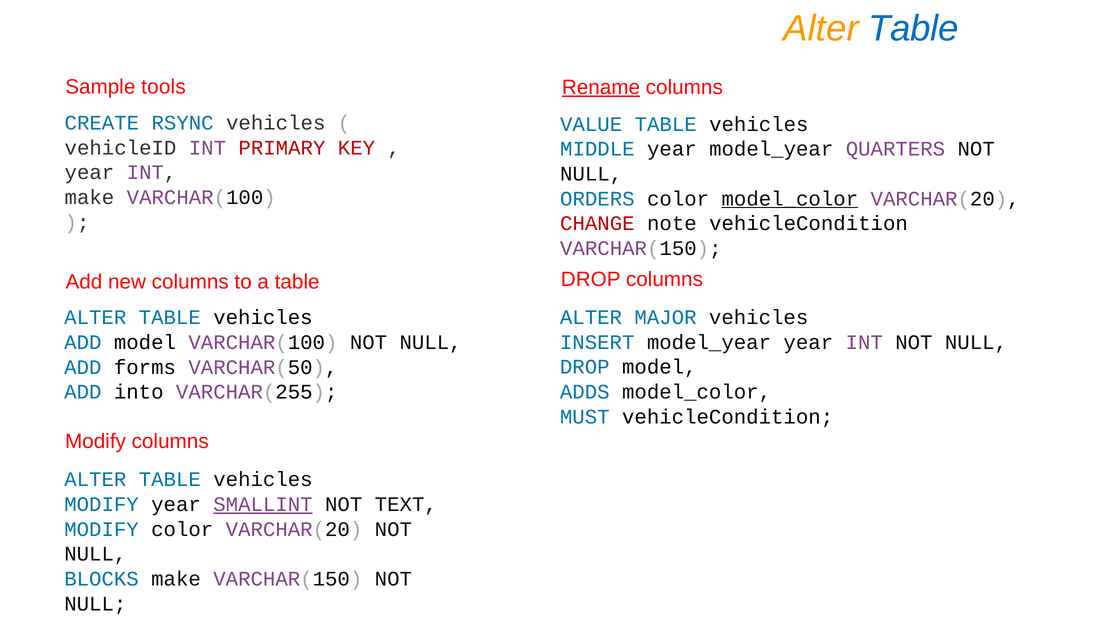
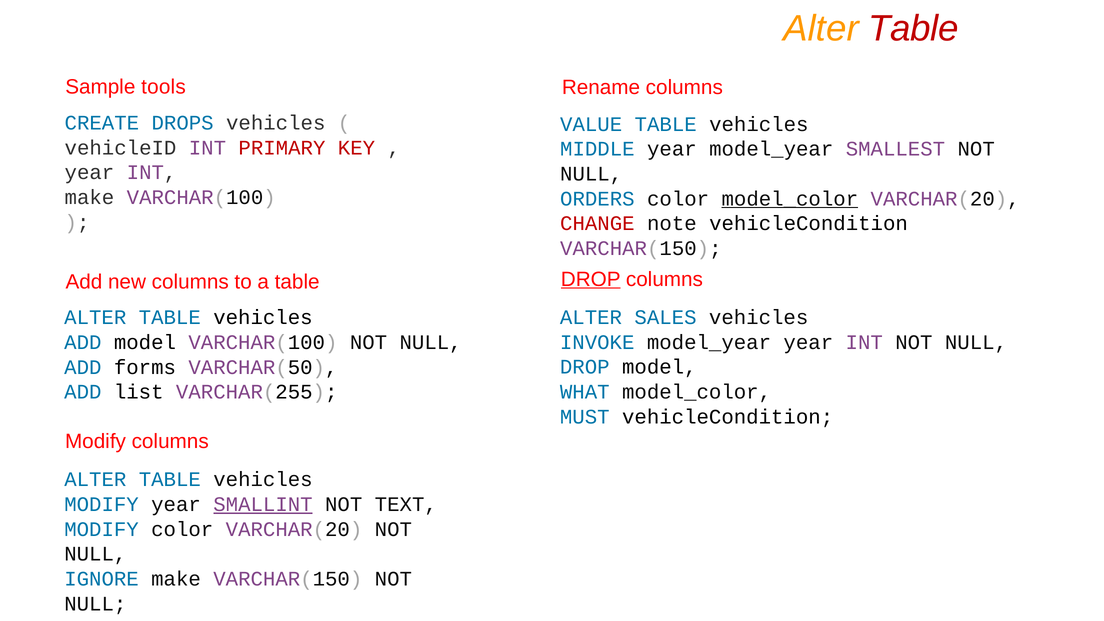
Table at (913, 29) colour: blue -> red
Rename underline: present -> none
RSYNC: RSYNC -> DROPS
QUARTERS: QUARTERS -> SMALLEST
DROP at (591, 279) underline: none -> present
MAJOR: MAJOR -> SALES
INSERT: INSERT -> INVOKE
into: into -> list
ADDS: ADDS -> WHAT
BLOCKS: BLOCKS -> IGNORE
